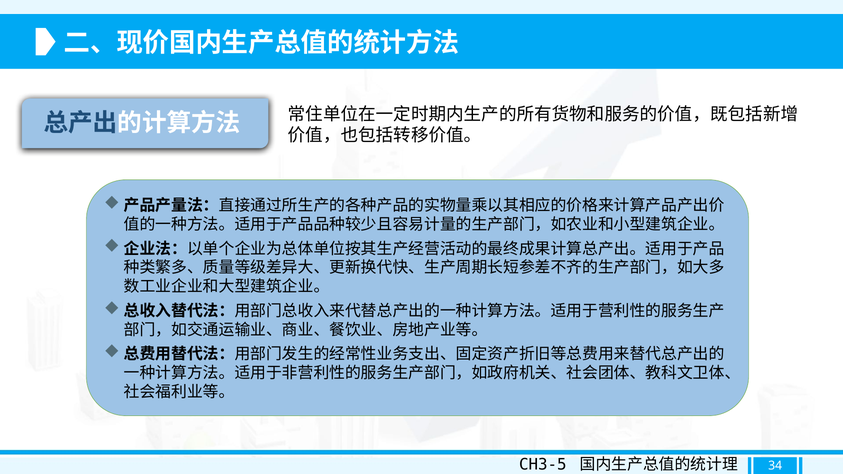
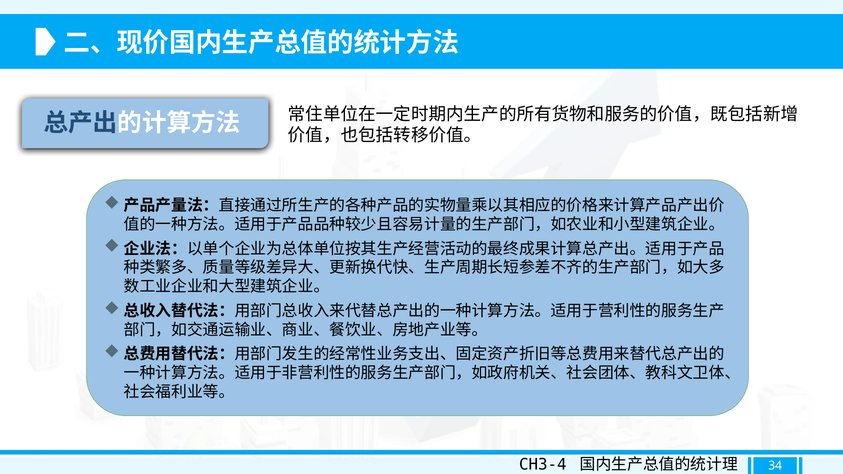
CH3-5: CH3-5 -> CH3-4
